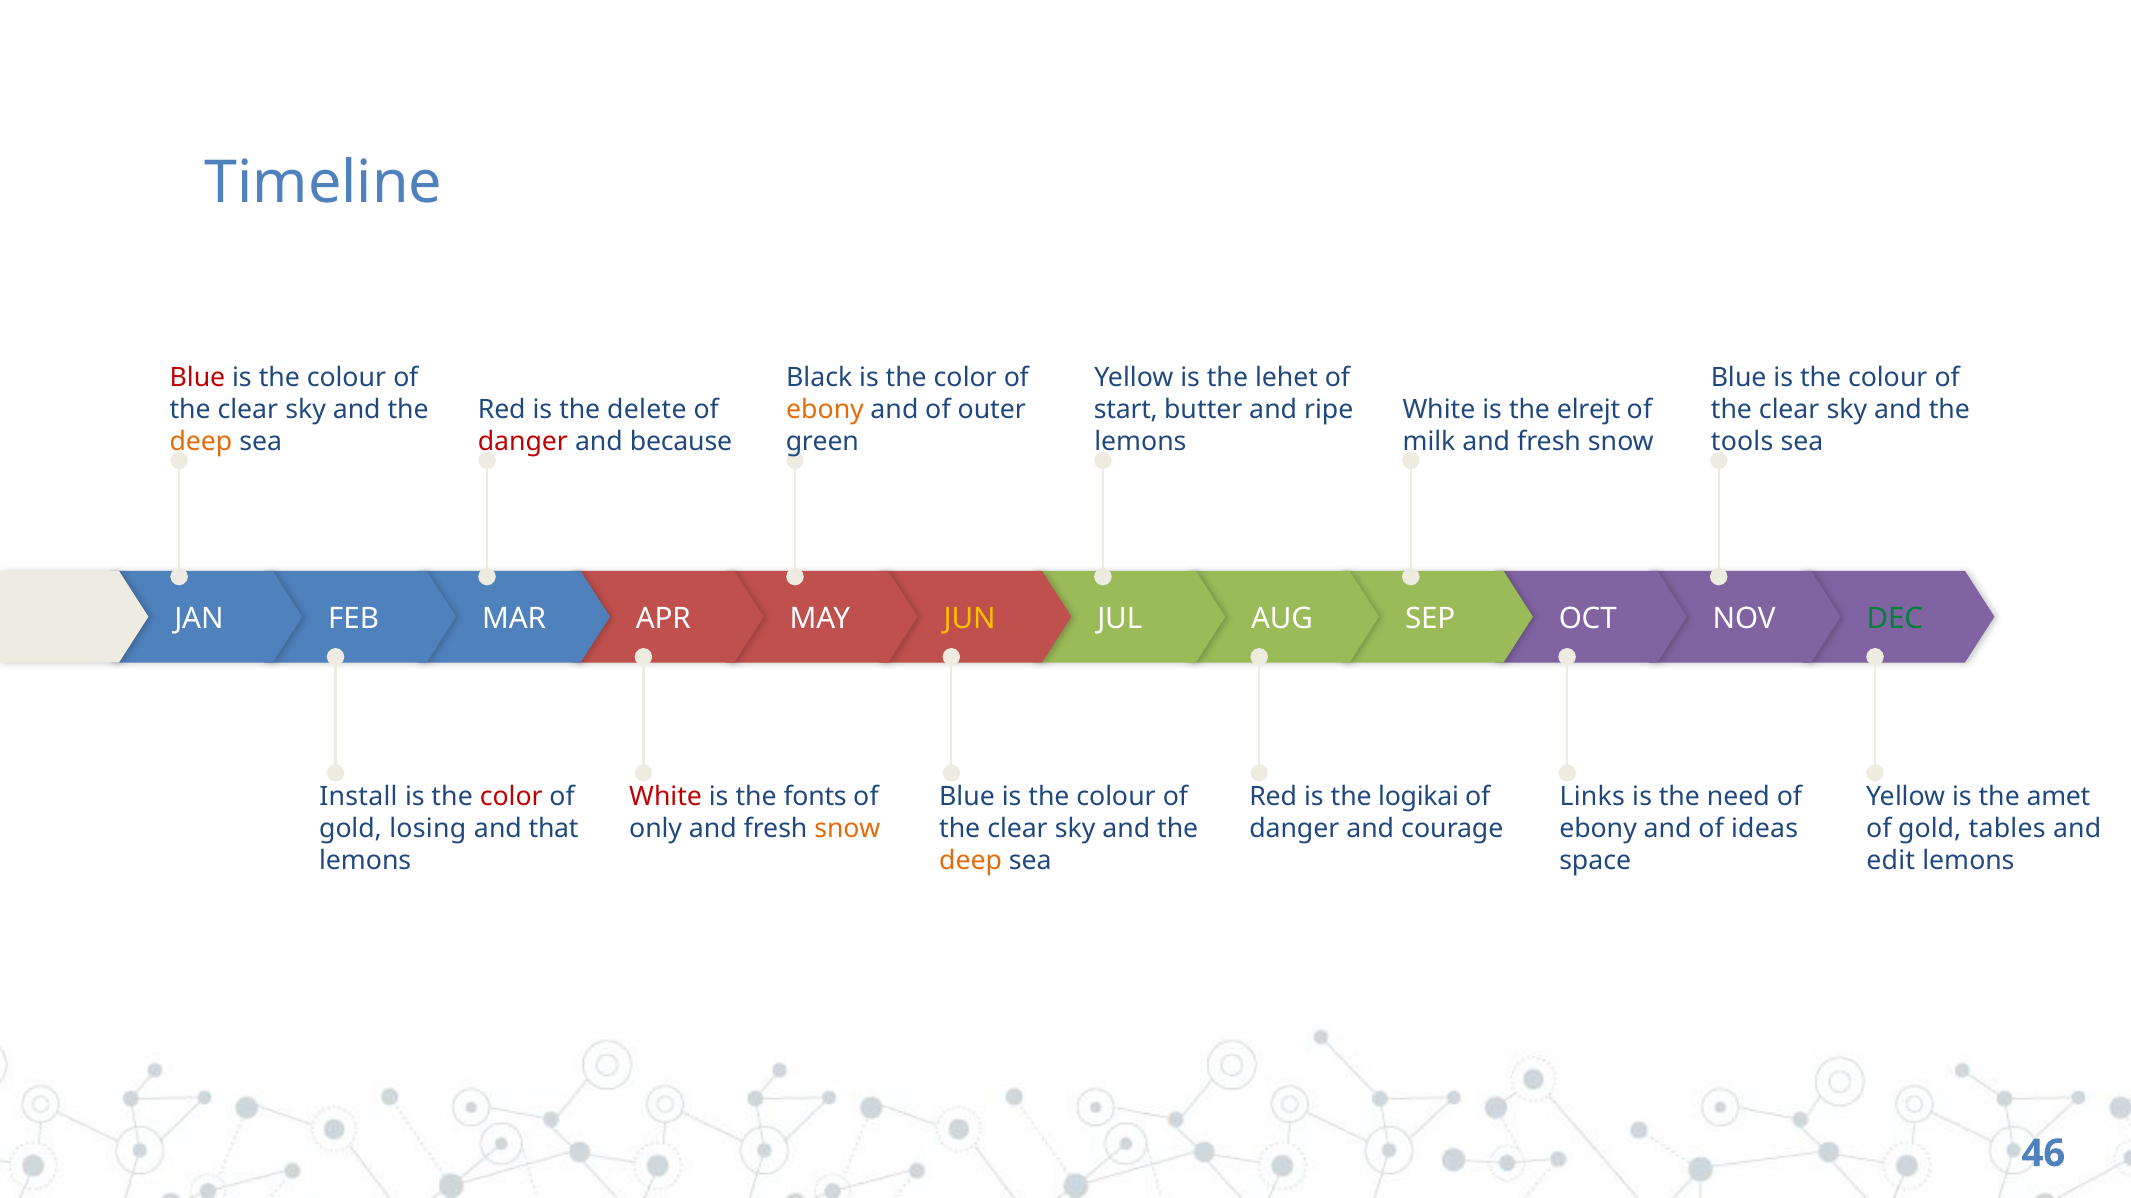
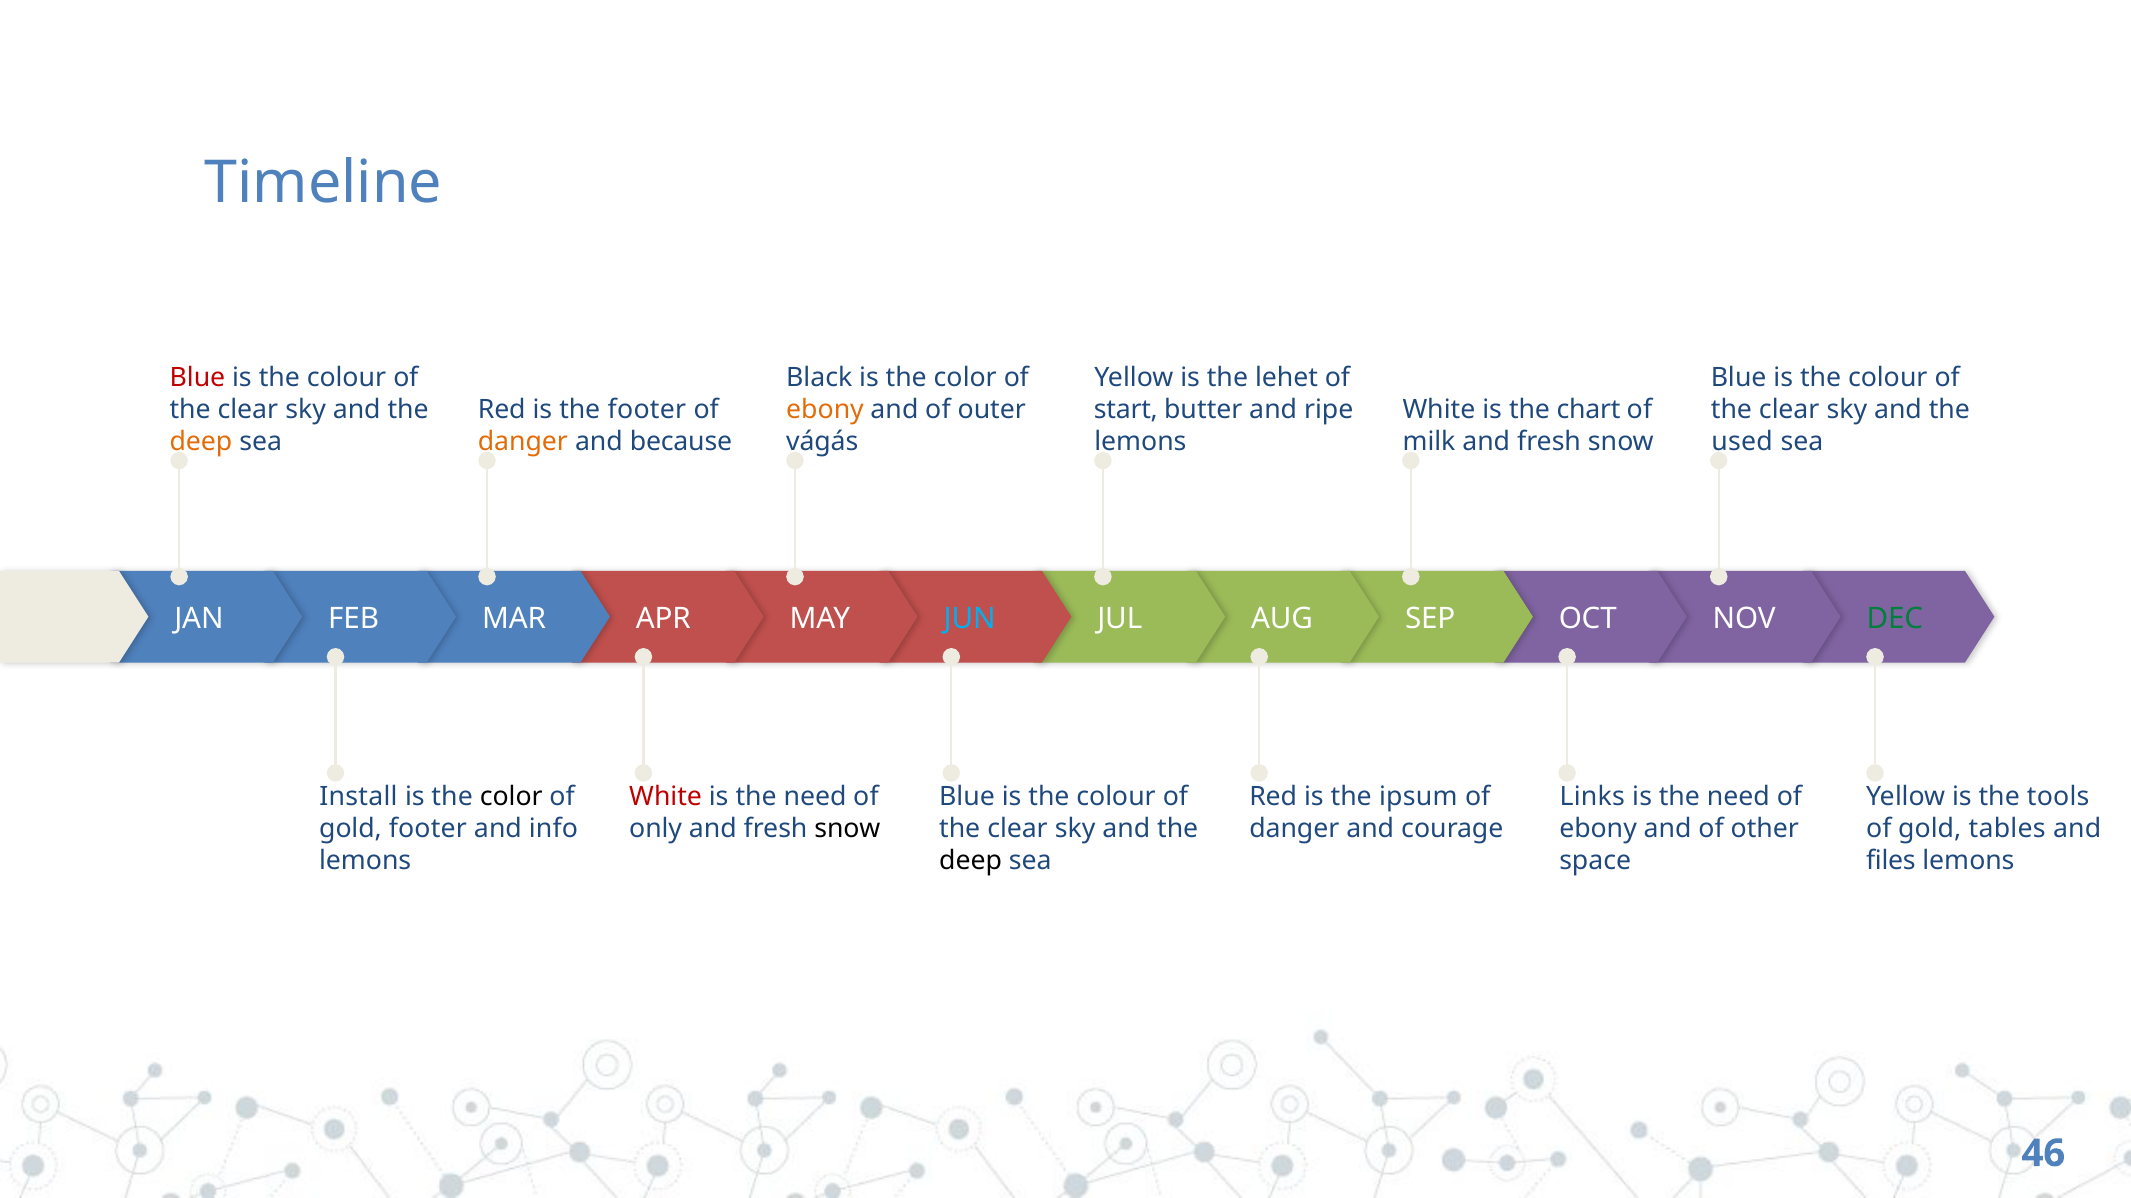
the delete: delete -> footer
elrejt: elrejt -> chart
danger at (523, 442) colour: red -> orange
green: green -> vágás
tools: tools -> used
JUN colour: yellow -> light blue
color at (511, 797) colour: red -> black
fonts at (815, 797): fonts -> need
logikai: logikai -> ipsum
amet: amet -> tools
gold losing: losing -> footer
that: that -> info
snow at (847, 829) colour: orange -> black
ideas: ideas -> other
deep at (971, 861) colour: orange -> black
edit: edit -> files
